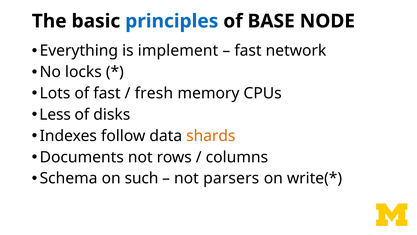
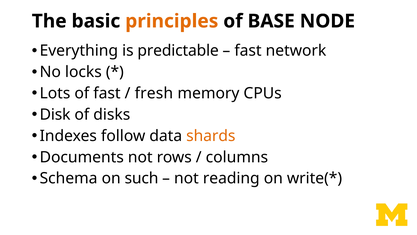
principles colour: blue -> orange
implement: implement -> predictable
Less: Less -> Disk
parsers: parsers -> reading
